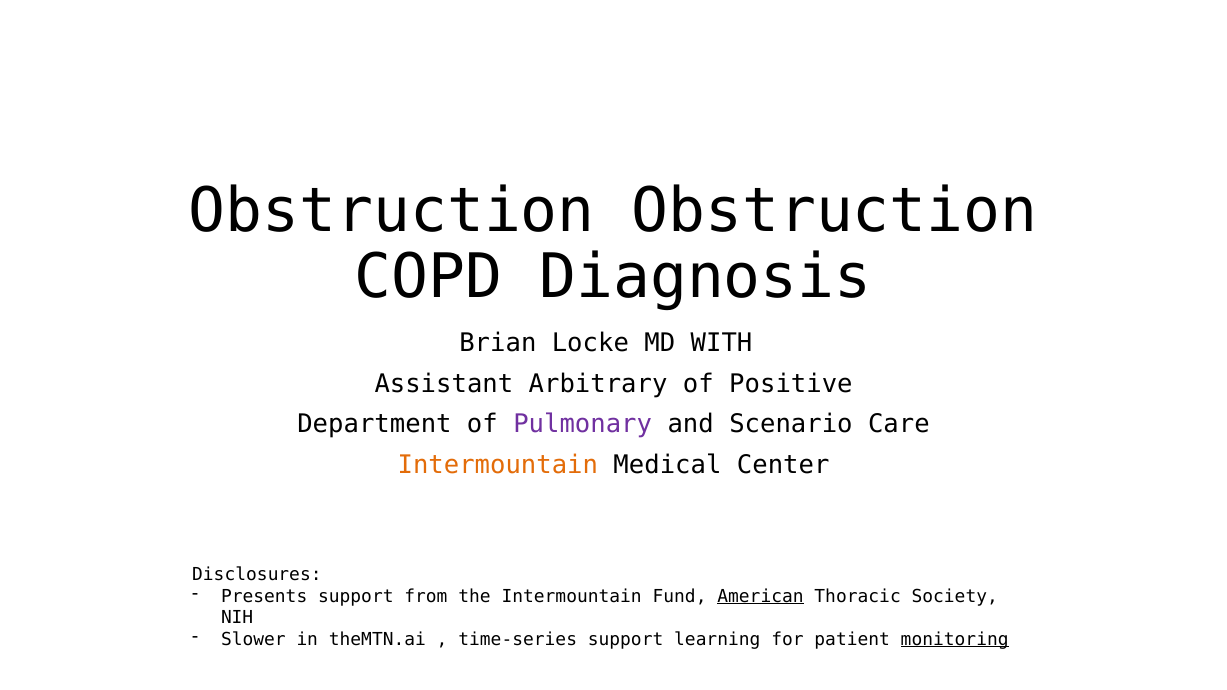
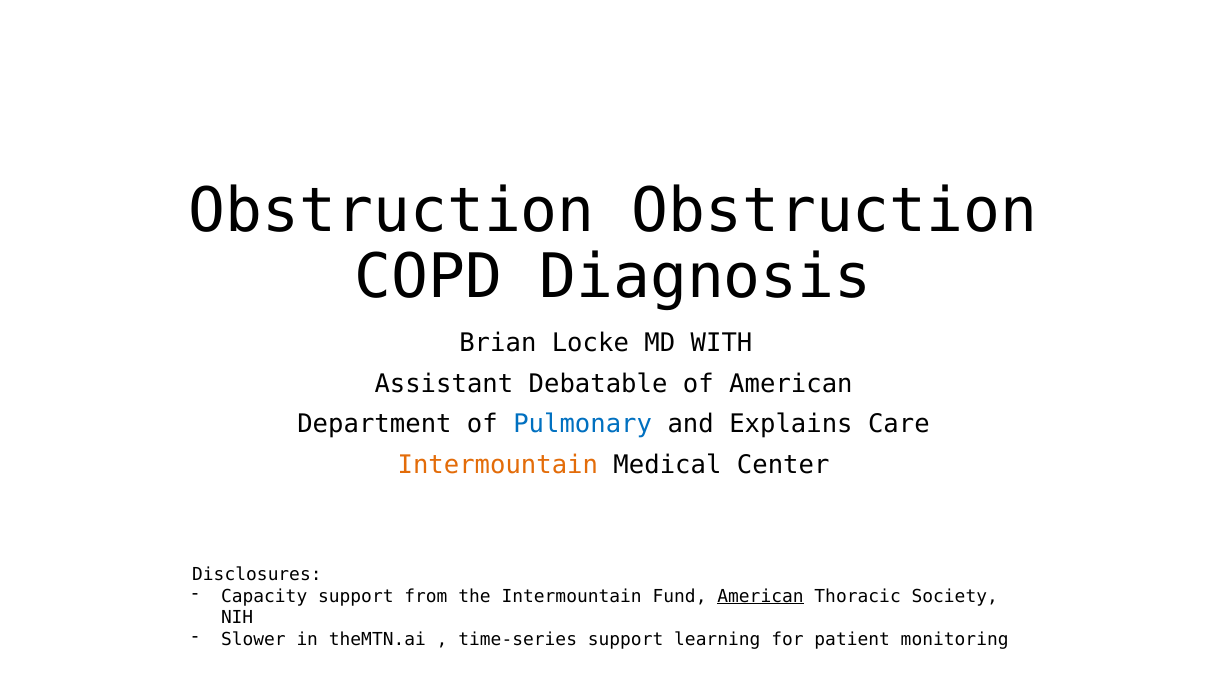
Arbitrary: Arbitrary -> Debatable
of Positive: Positive -> American
Pulmonary colour: purple -> blue
Scenario: Scenario -> Explains
Presents: Presents -> Capacity
monitoring underline: present -> none
